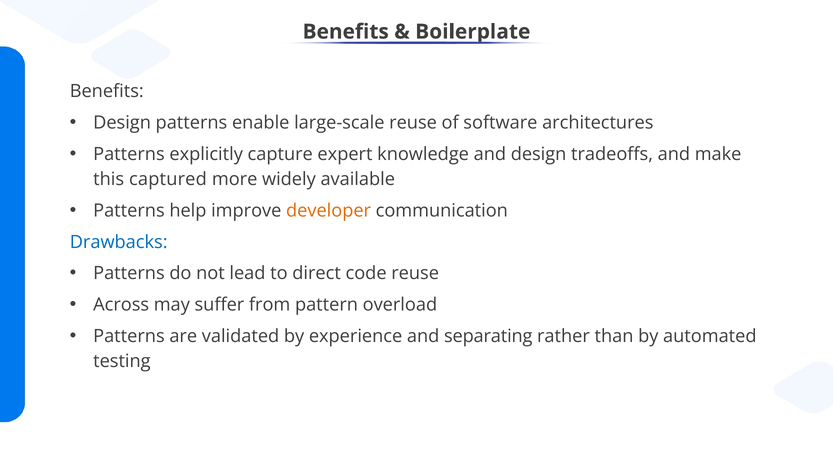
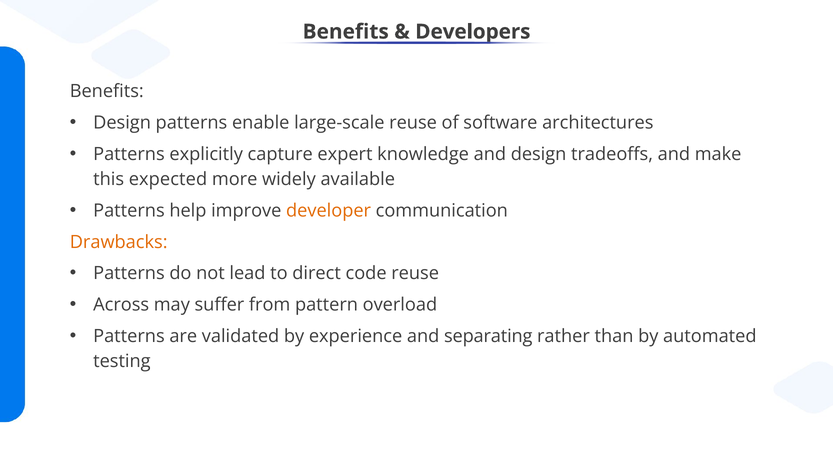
Boilerplate: Boilerplate -> Developers
captured: captured -> expected
Drawbacks colour: blue -> orange
